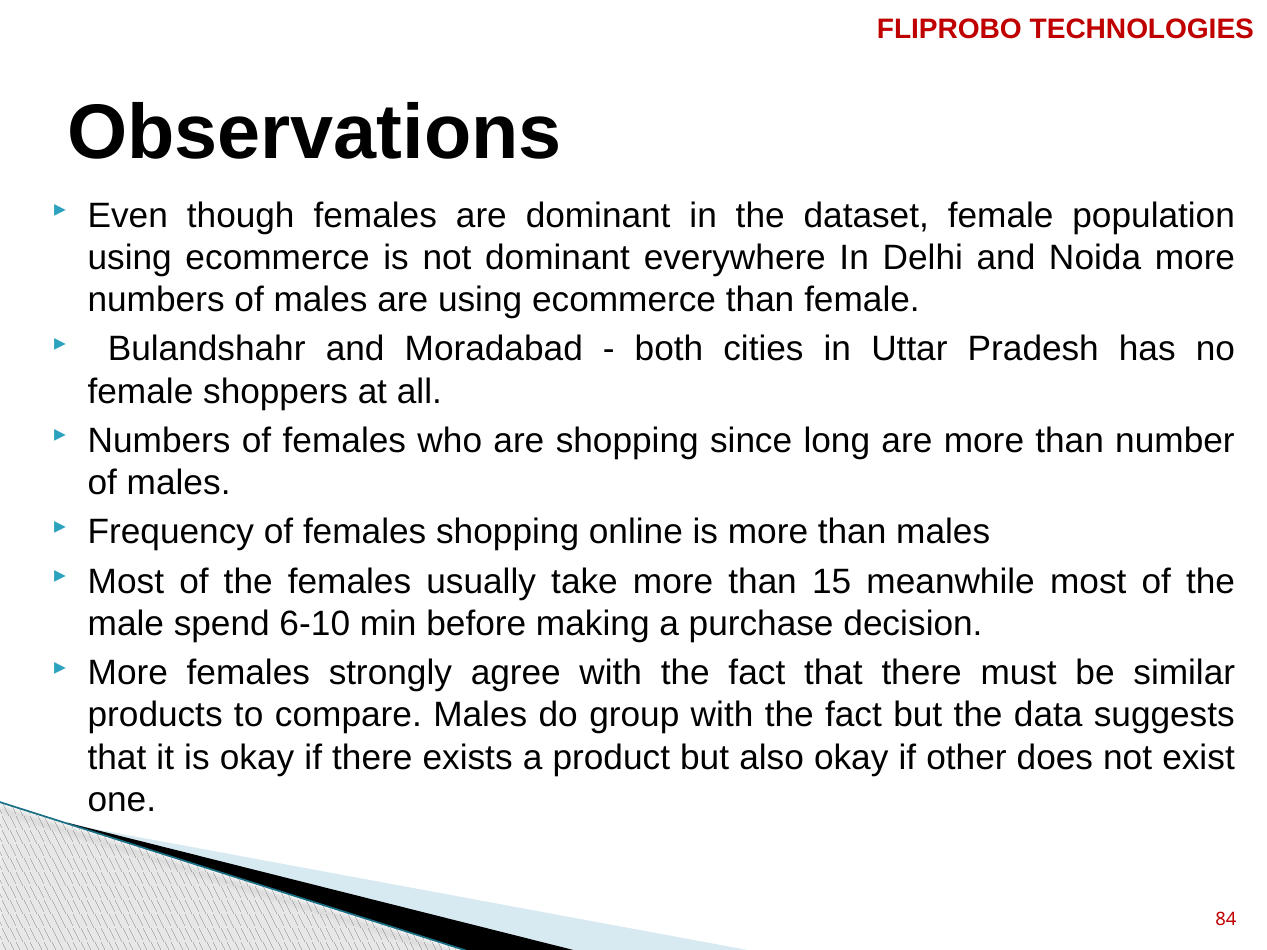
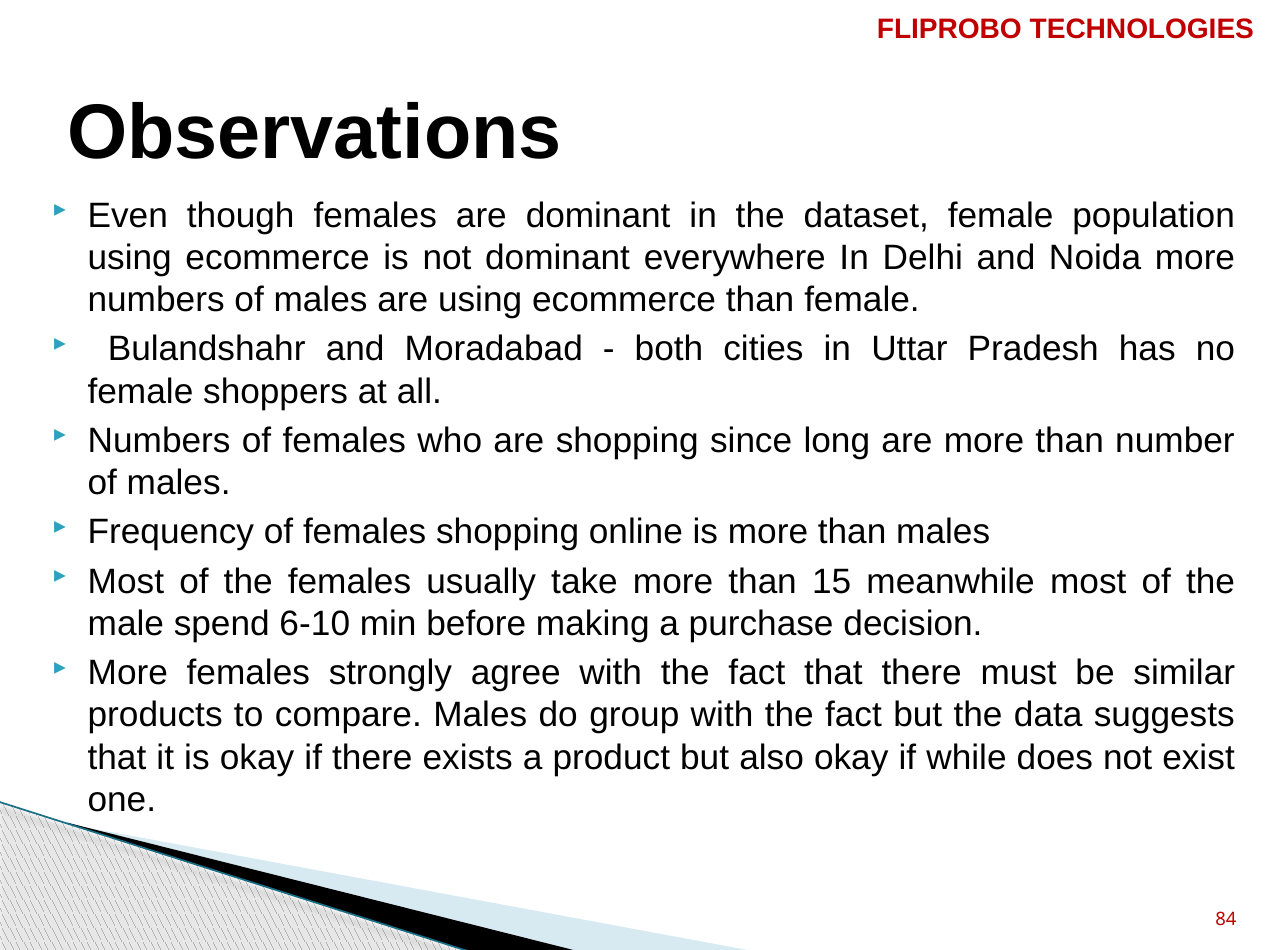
other: other -> while
